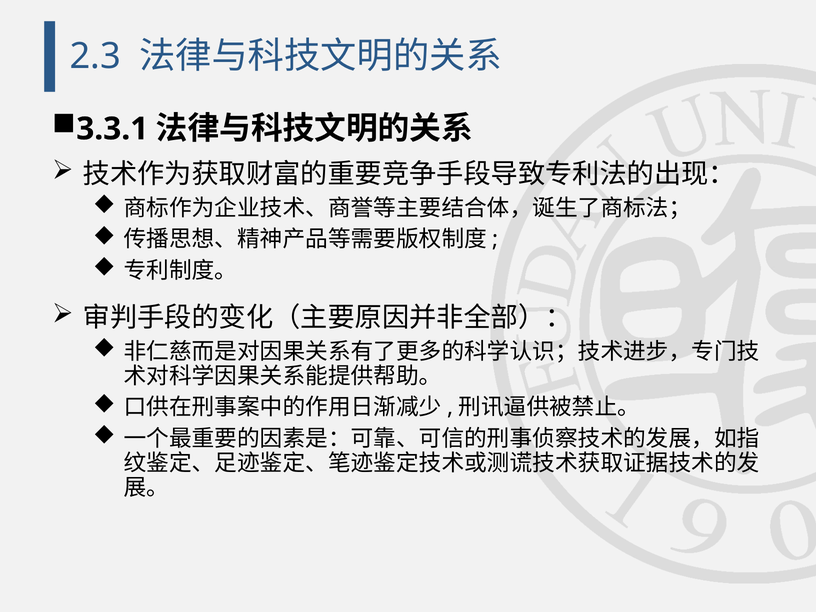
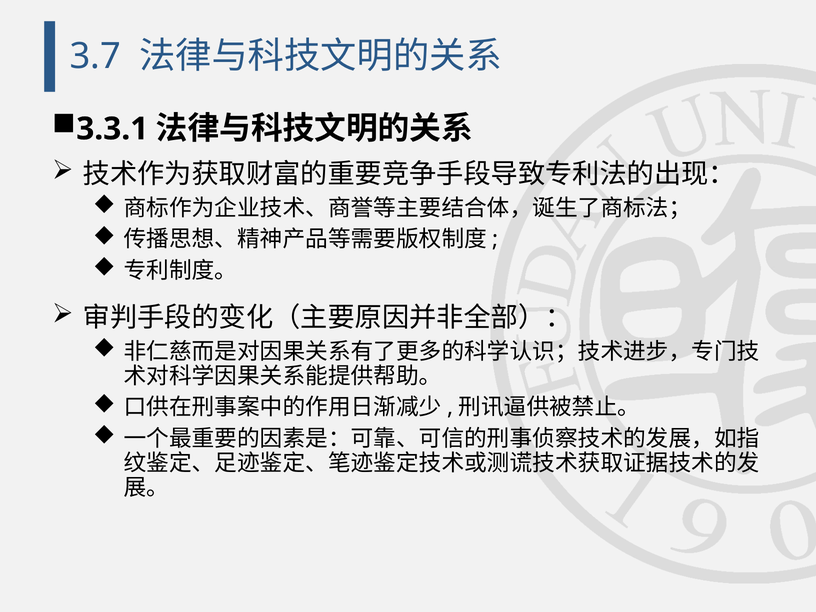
2.3: 2.3 -> 3.7
